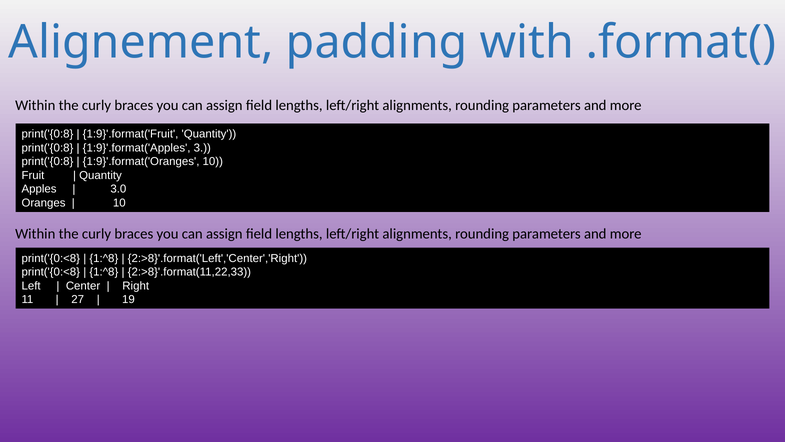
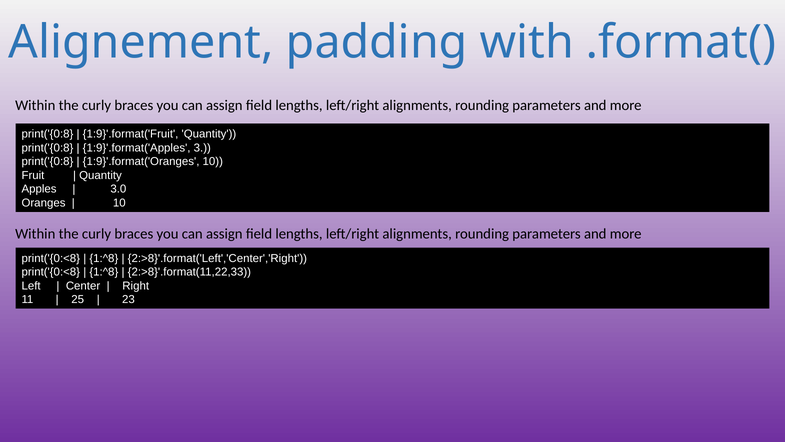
27: 27 -> 25
19: 19 -> 23
